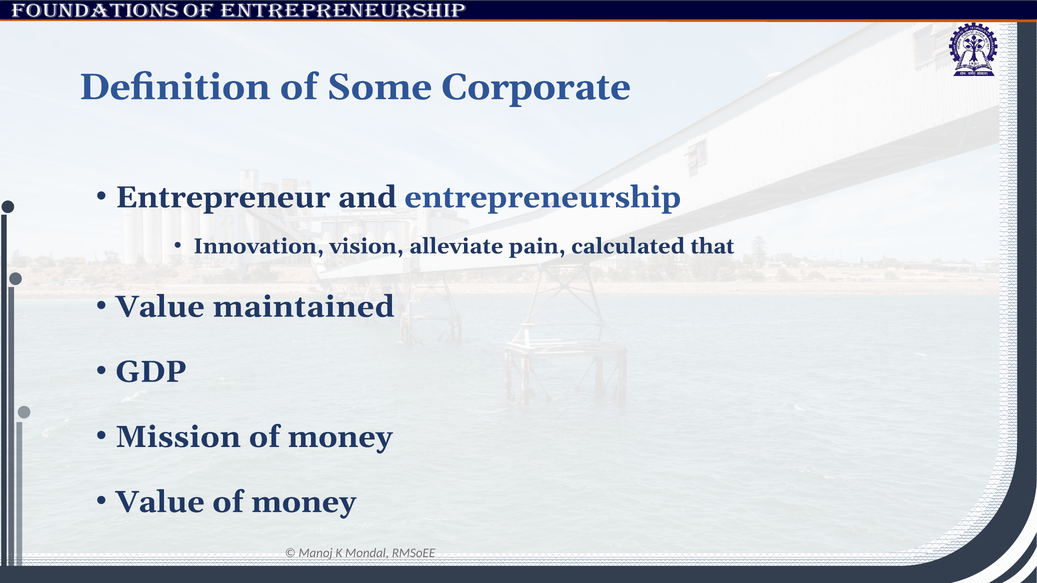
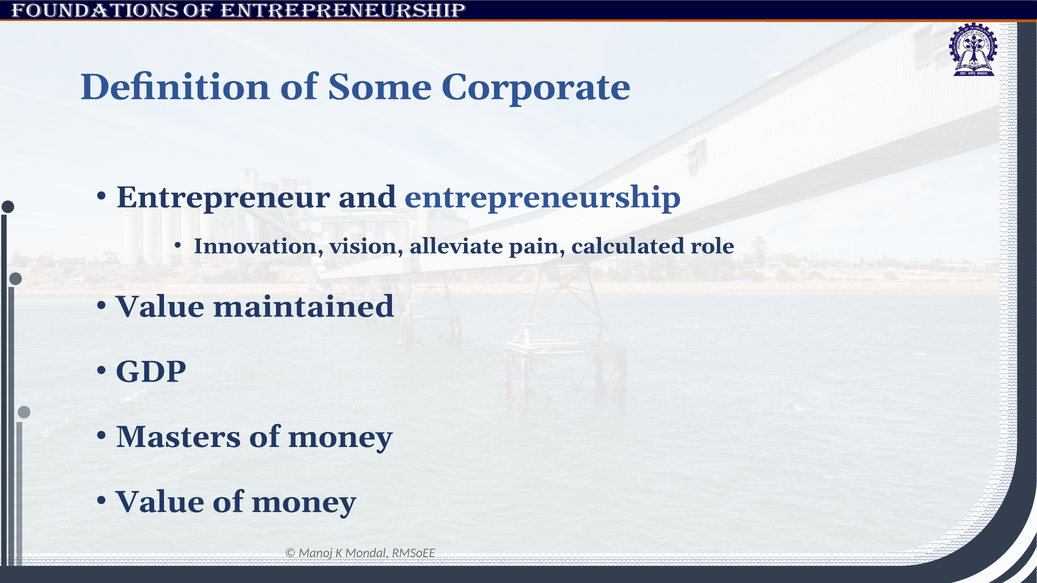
that: that -> role
Mission: Mission -> Masters
